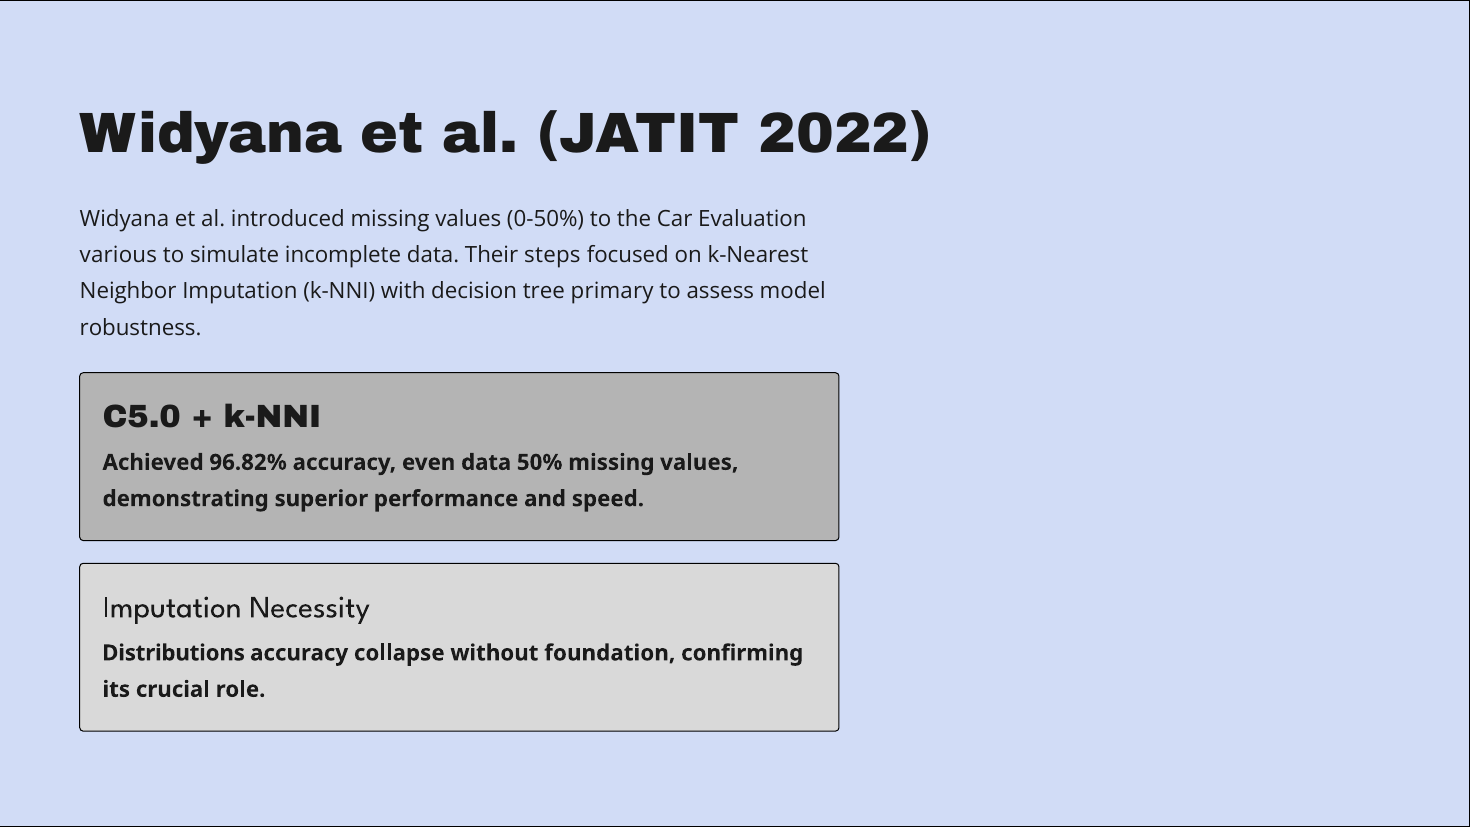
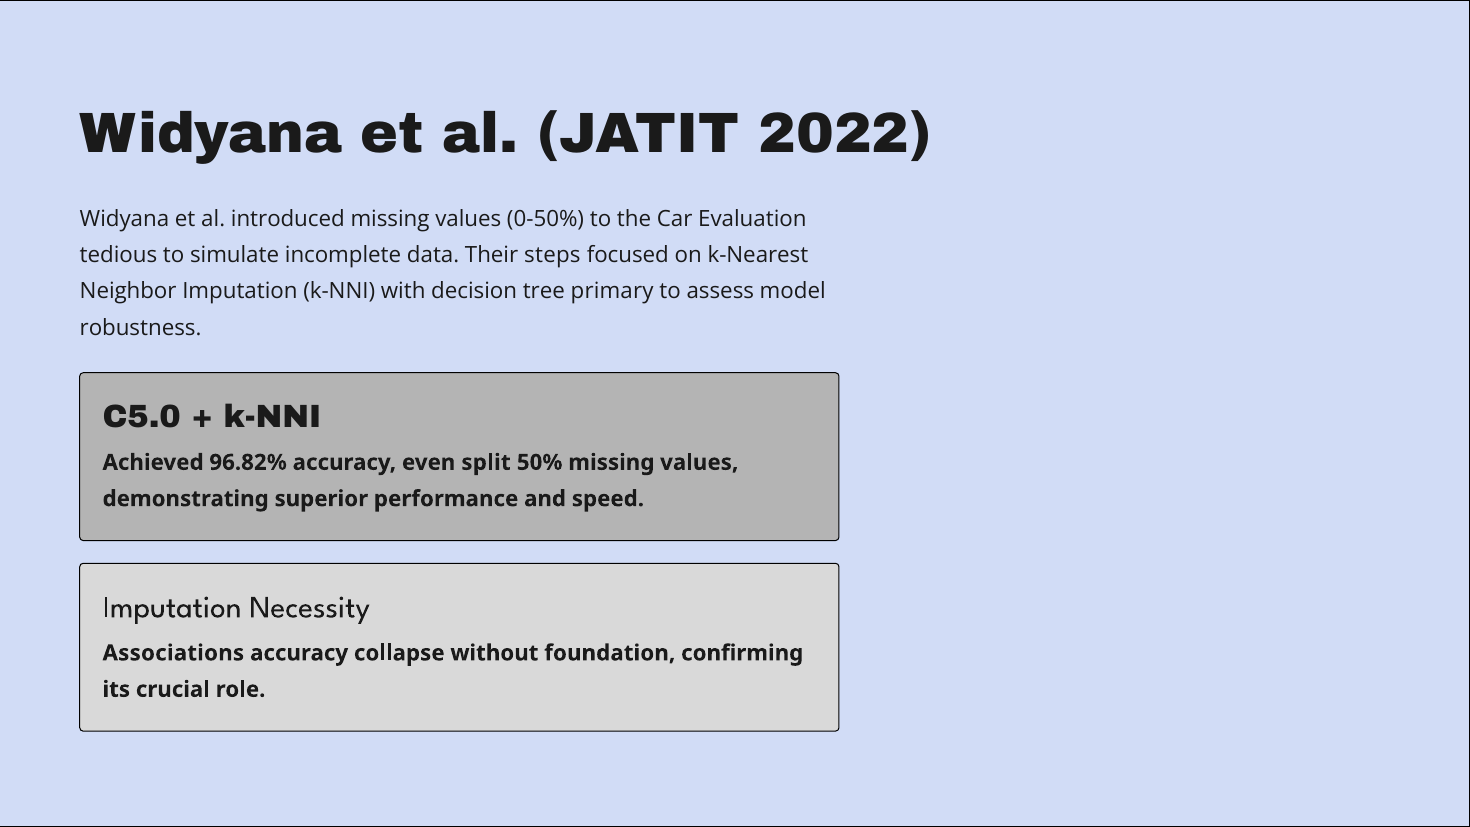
various: various -> tedious
even data: data -> split
Distributions: Distributions -> Associations
